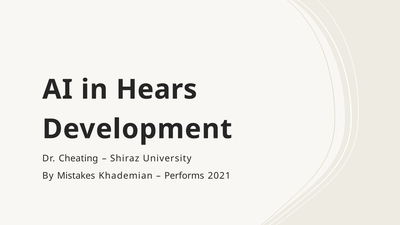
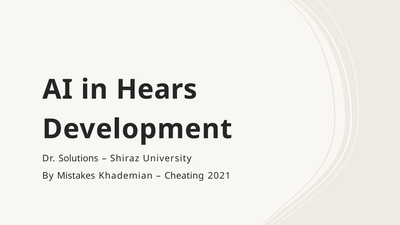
Cheating: Cheating -> Solutions
Performs: Performs -> Cheating
